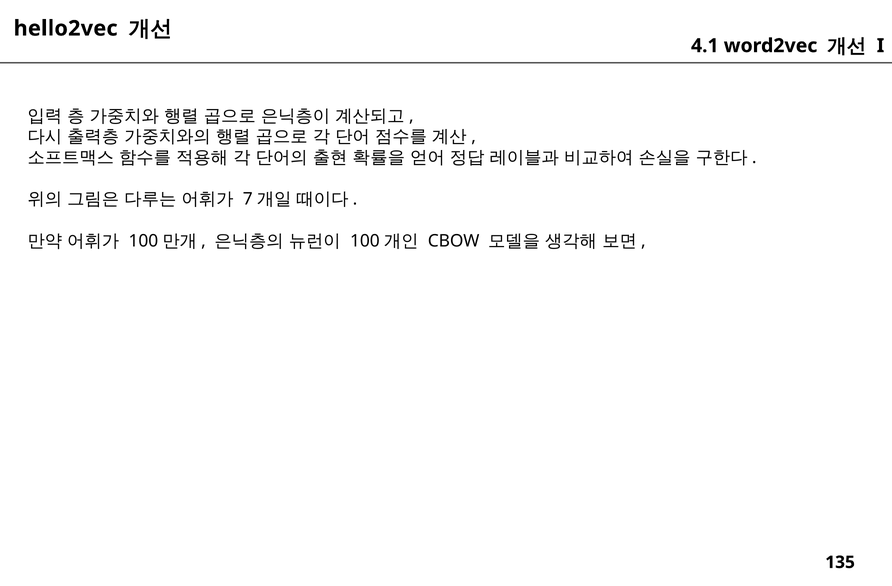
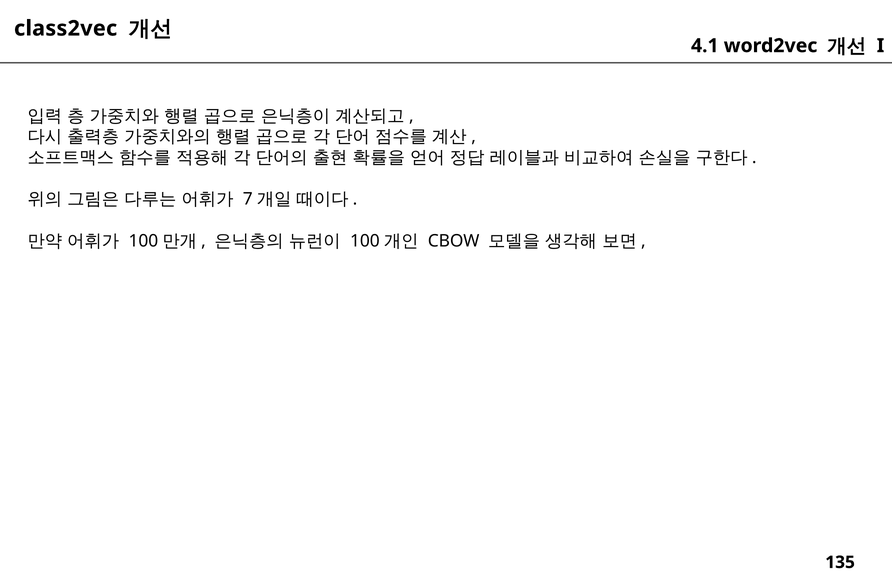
hello2vec: hello2vec -> class2vec
